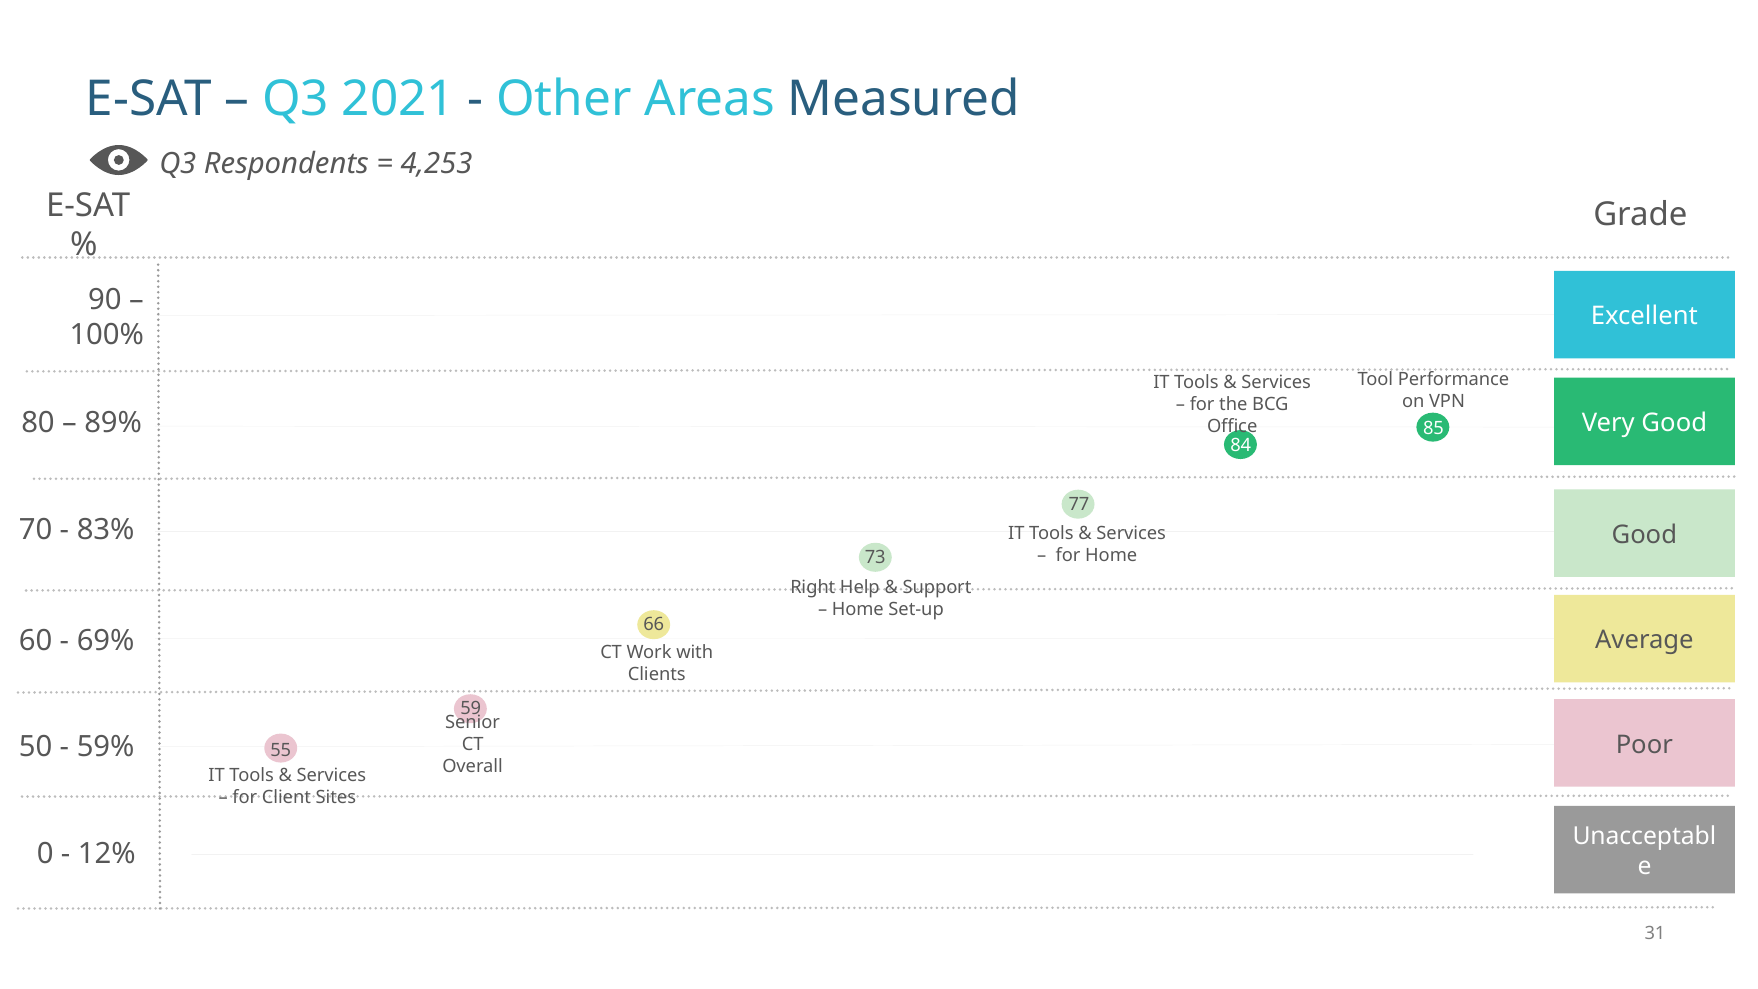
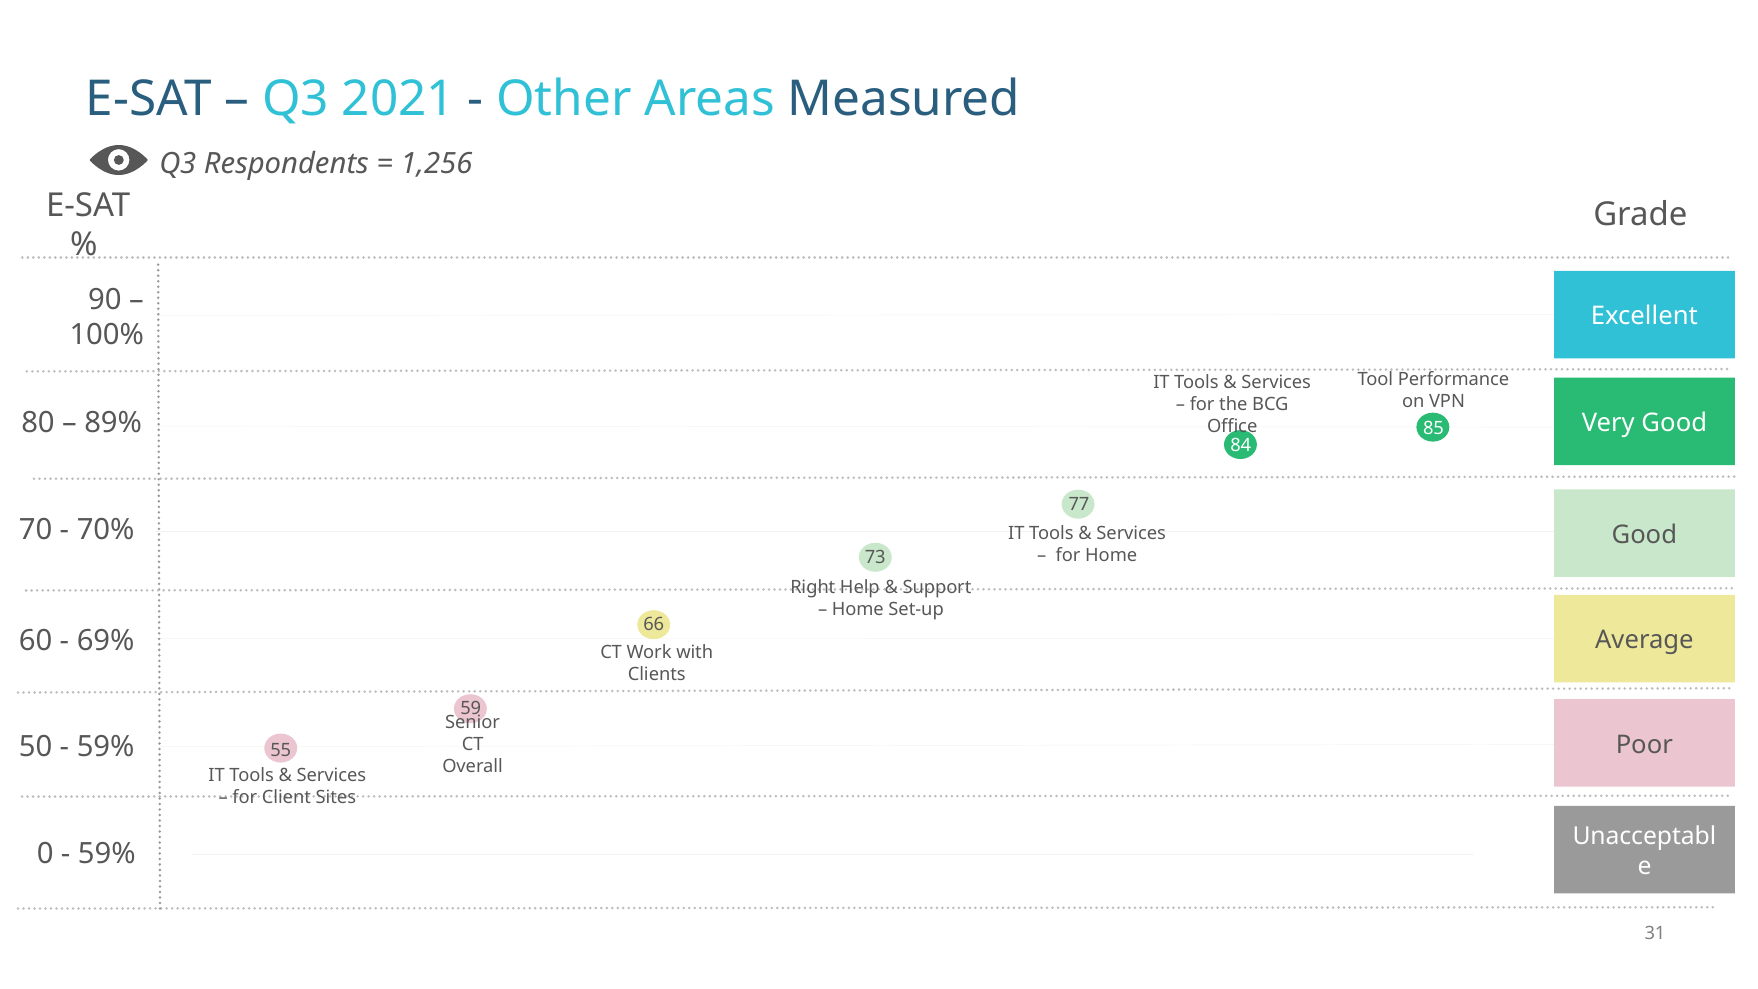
4,253: 4,253 -> 1,256
83%: 83% -> 70%
12% at (107, 854): 12% -> 59%
